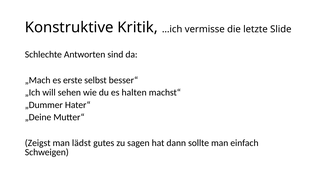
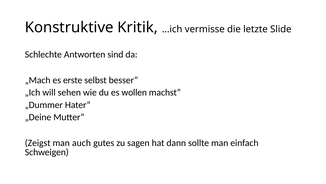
halten: halten -> wollen
lädst: lädst -> auch
